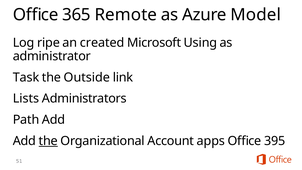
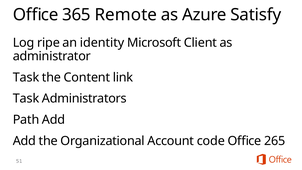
Model: Model -> Satisfy
created: created -> identity
Using: Using -> Client
Outside: Outside -> Content
Lists at (26, 98): Lists -> Task
the at (48, 141) underline: present -> none
apps: apps -> code
395: 395 -> 265
